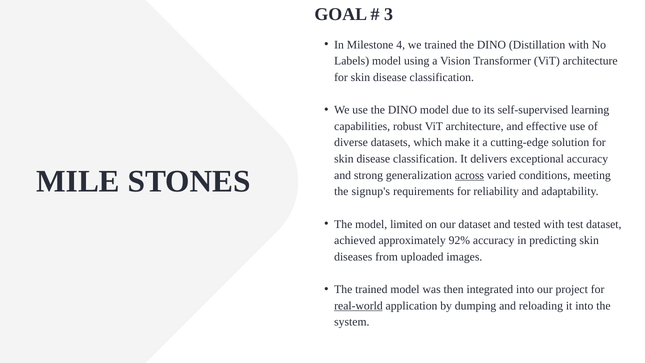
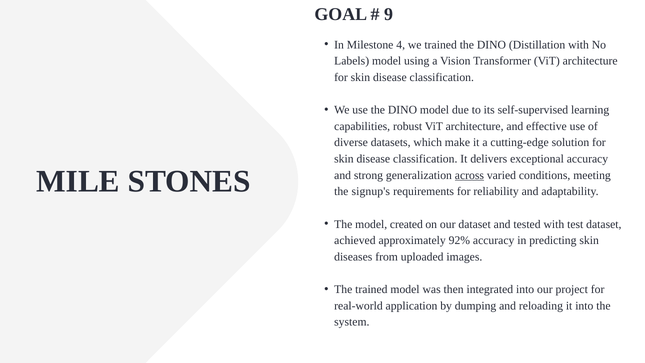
3: 3 -> 9
limited: limited -> created
real-world underline: present -> none
